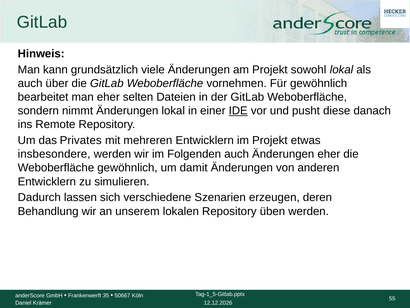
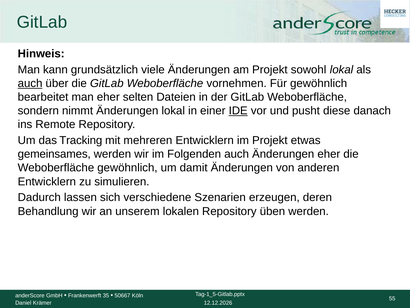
auch at (30, 83) underline: none -> present
Privates: Privates -> Tracking
insbesondere: insbesondere -> gemeinsames
